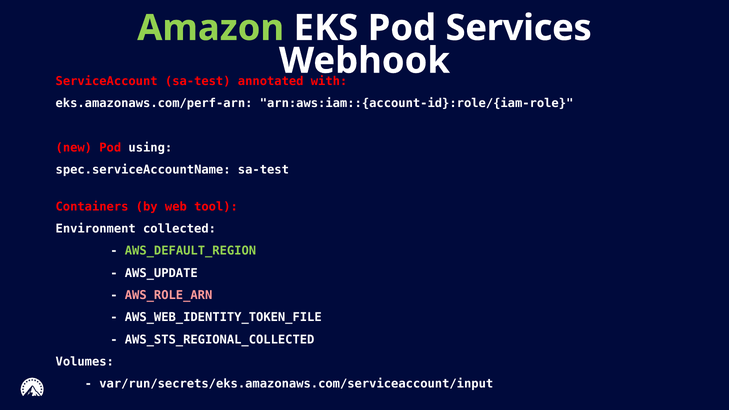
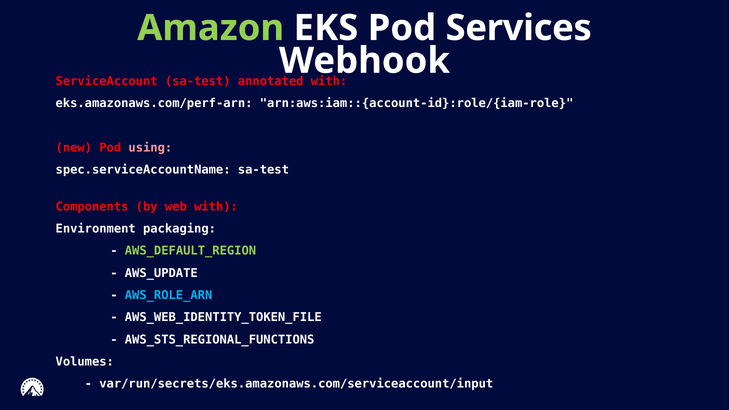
using colour: white -> pink
Containers: Containers -> Components
web tool: tool -> with
collected: collected -> packaging
AWS_ROLE_ARN colour: pink -> light blue
AWS_STS_REGIONAL_COLLECTED: AWS_STS_REGIONAL_COLLECTED -> AWS_STS_REGIONAL_FUNCTIONS
